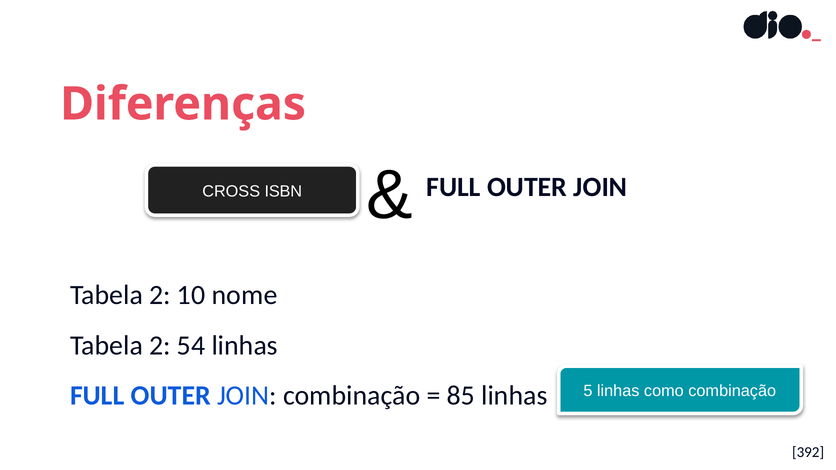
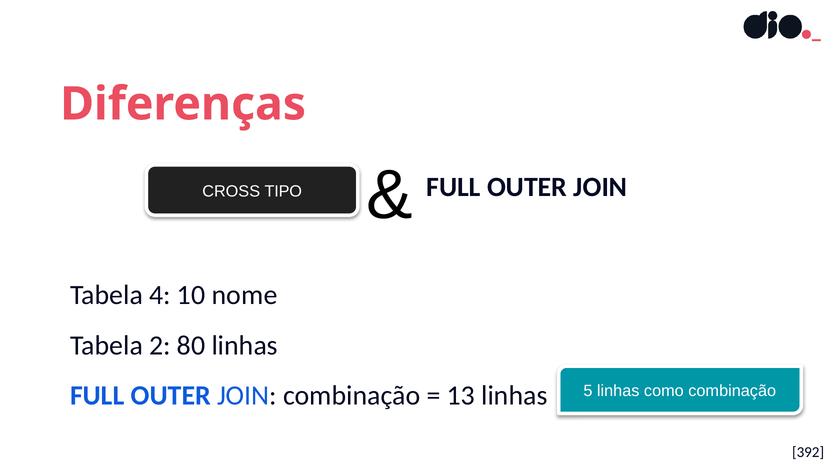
ISBN: ISBN -> TIPO
2 at (160, 295): 2 -> 4
54: 54 -> 80
85: 85 -> 13
